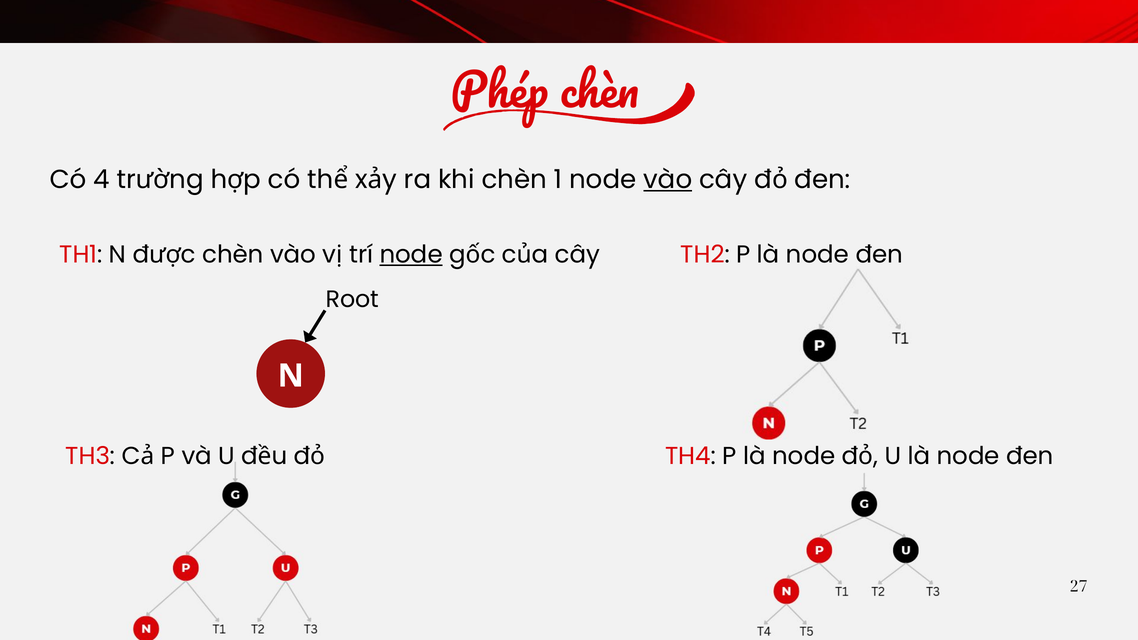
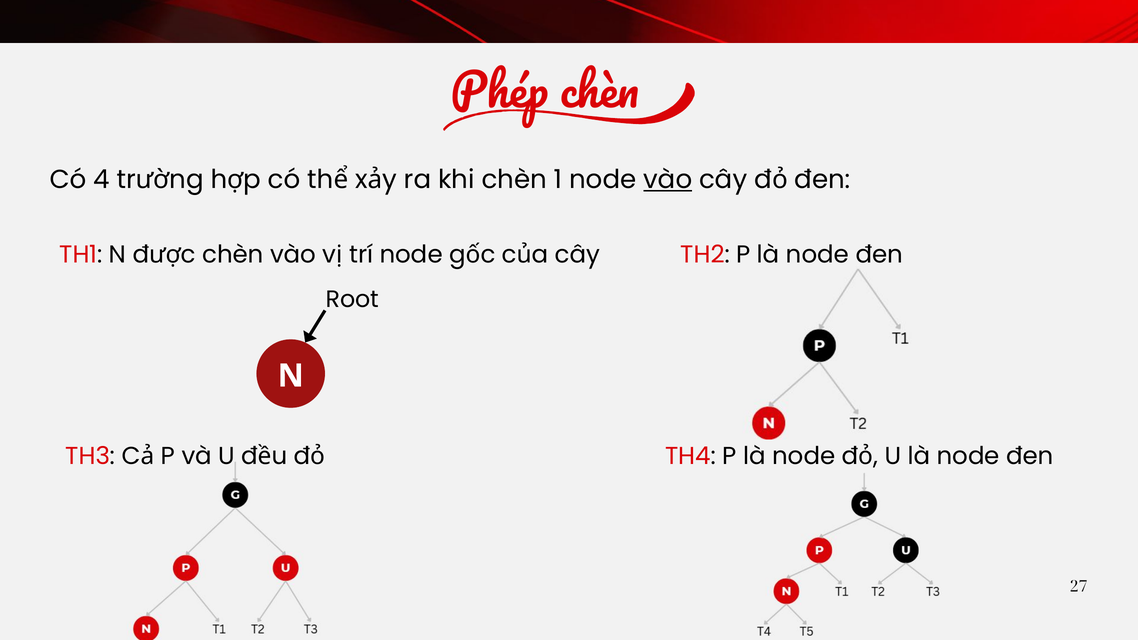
node at (411, 255) underline: present -> none
